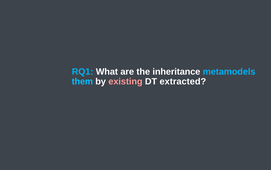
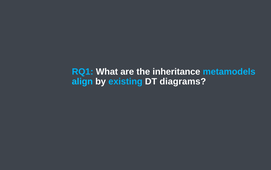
them: them -> align
existing colour: pink -> light blue
extracted: extracted -> diagrams
